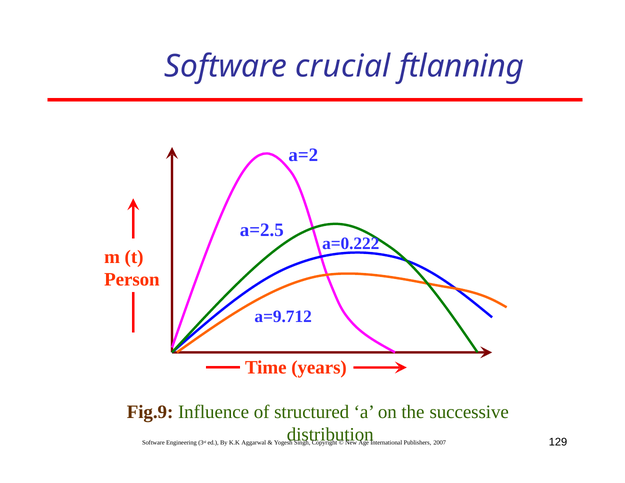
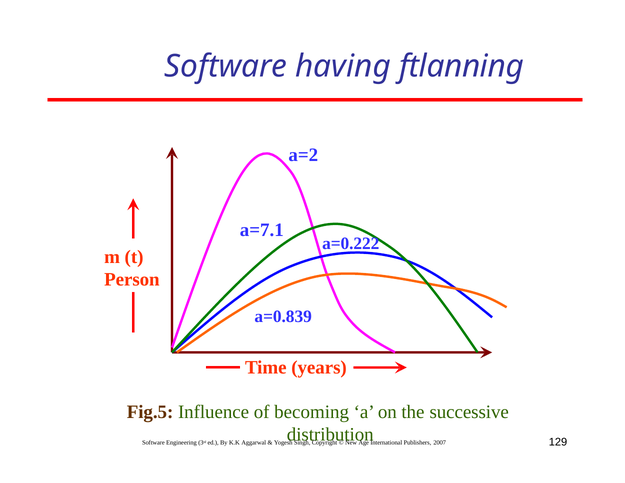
crucial: crucial -> having
a=2.5: a=2.5 -> a=7.1
a=9.712: a=9.712 -> a=0.839
Fig.9: Fig.9 -> Fig.5
structured: structured -> becoming
